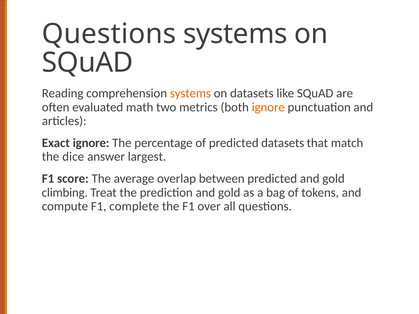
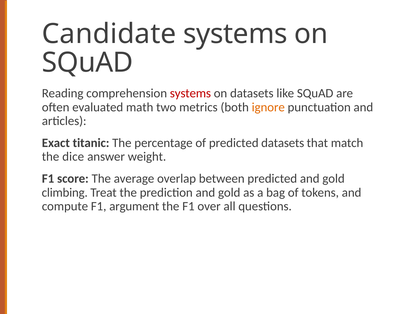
Questions at (109, 34): Questions -> Candidate
systems at (190, 93) colour: orange -> red
Exact ignore: ignore -> titanic
largest: largest -> weight
complete: complete -> argument
